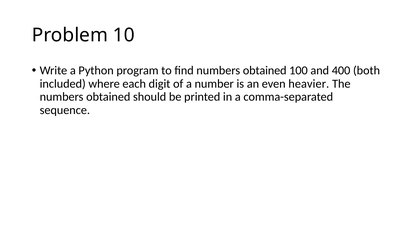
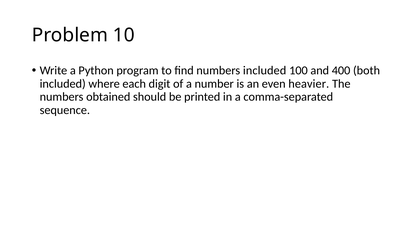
find numbers obtained: obtained -> included
